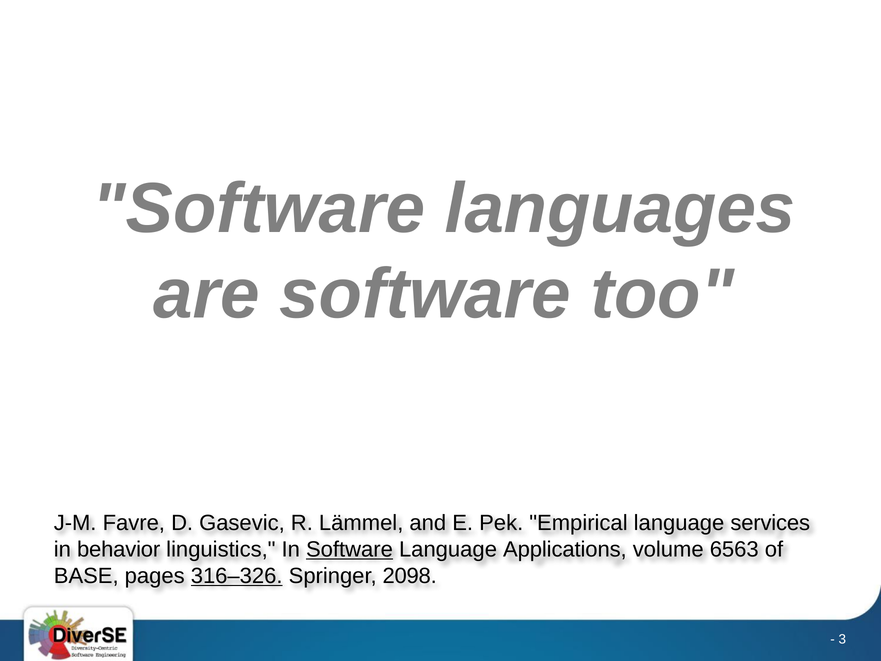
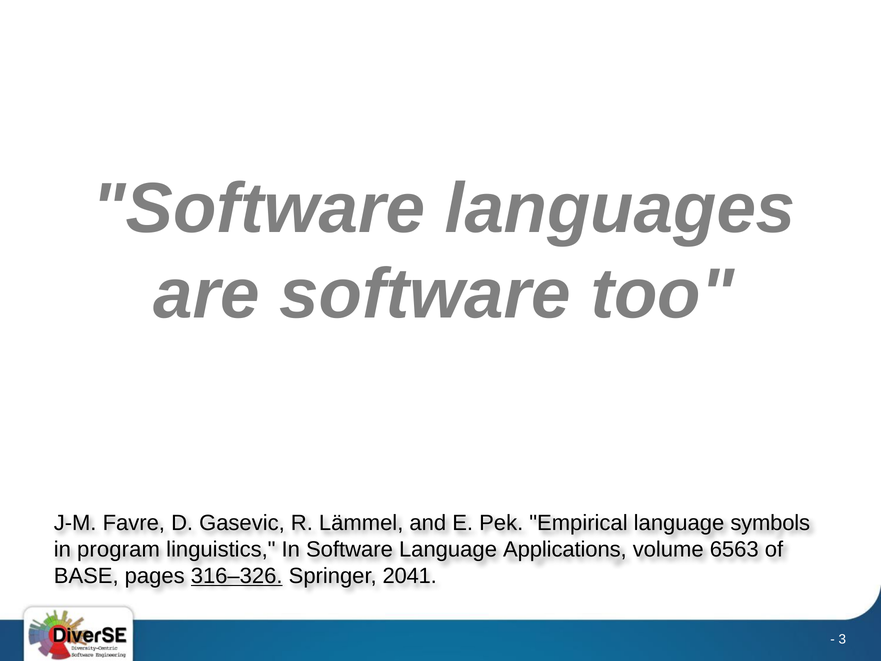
services: services -> symbols
behavior: behavior -> program
Software at (350, 549) underline: present -> none
2098: 2098 -> 2041
